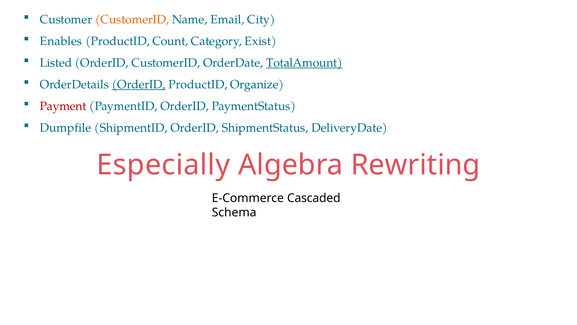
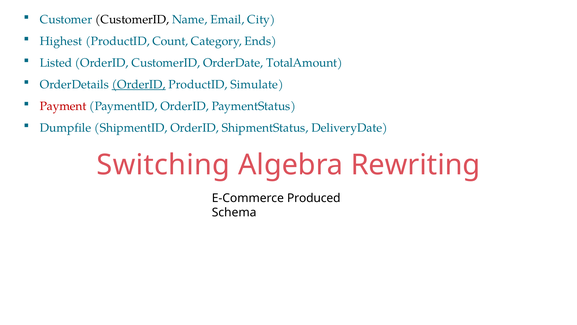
CustomerID at (132, 19) colour: orange -> black
Enables: Enables -> Highest
Exist: Exist -> Ends
TotalAmount underline: present -> none
Organize: Organize -> Simulate
Especially: Especially -> Switching
Cascaded: Cascaded -> Produced
